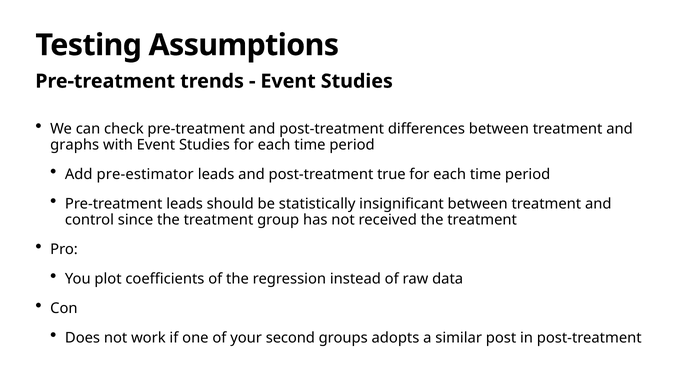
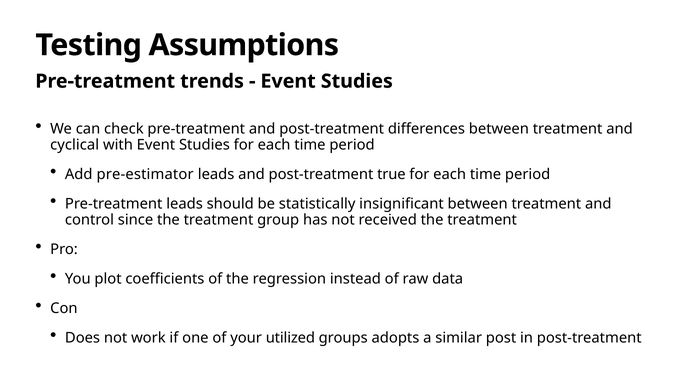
graphs: graphs -> cyclical
second: second -> utilized
